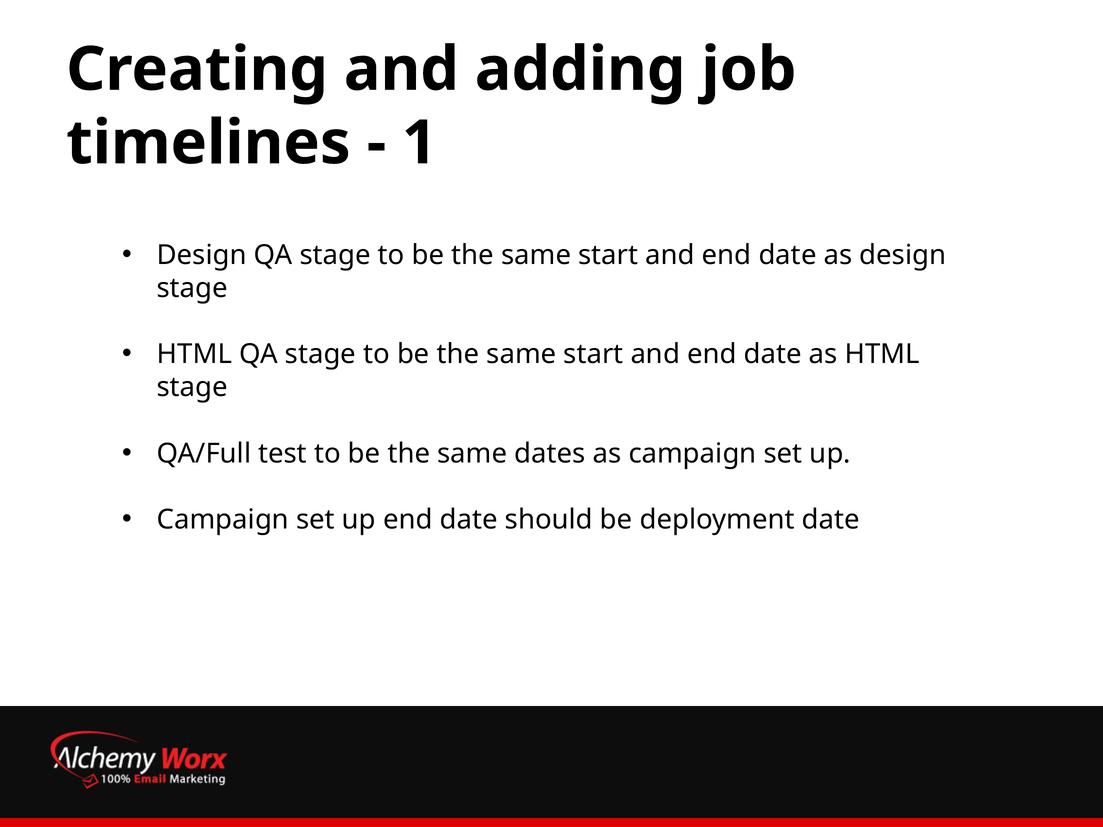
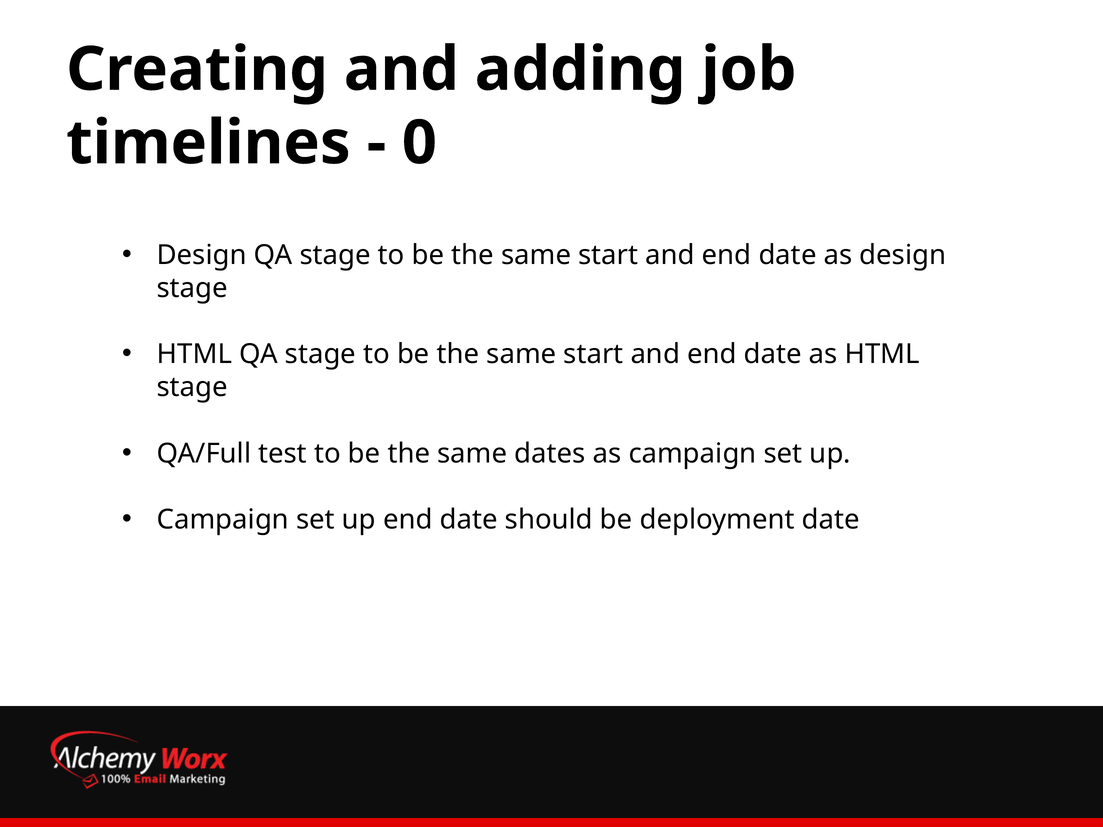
1: 1 -> 0
